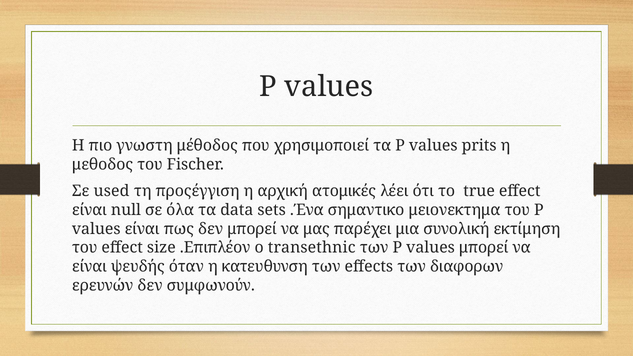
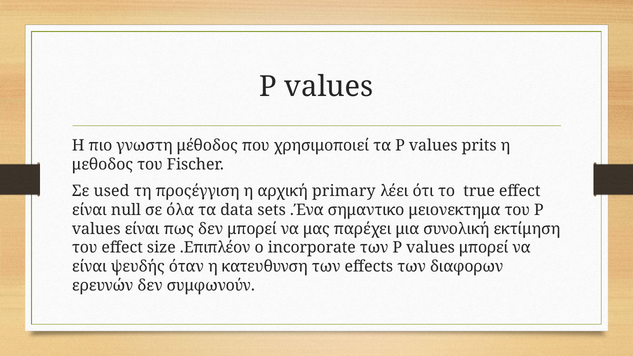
ατομικές: ατομικές -> primary
transethnic: transethnic -> incorporate
